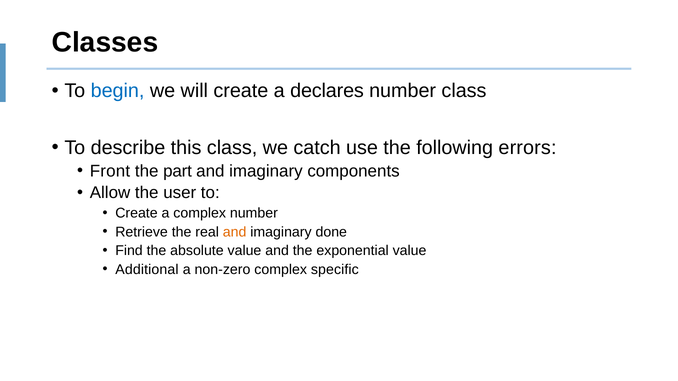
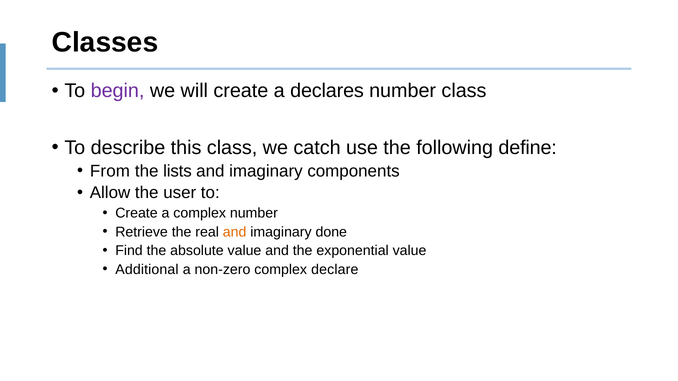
begin colour: blue -> purple
errors: errors -> define
Front: Front -> From
part: part -> lists
specific: specific -> declare
